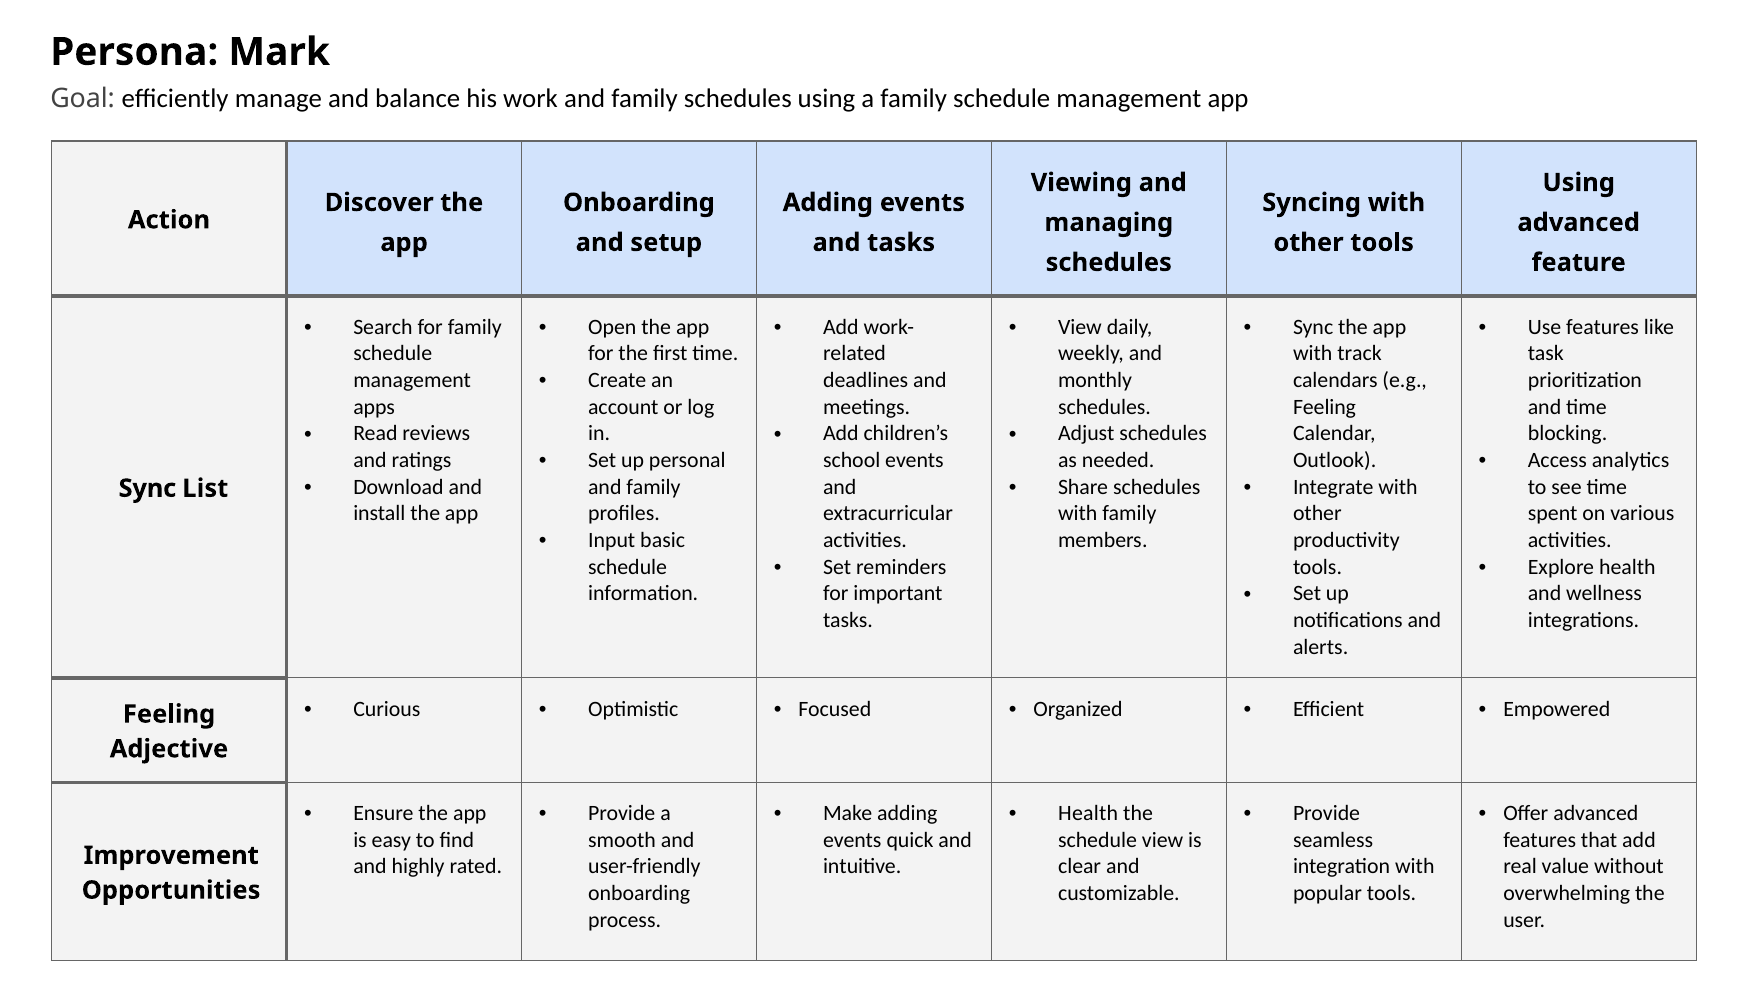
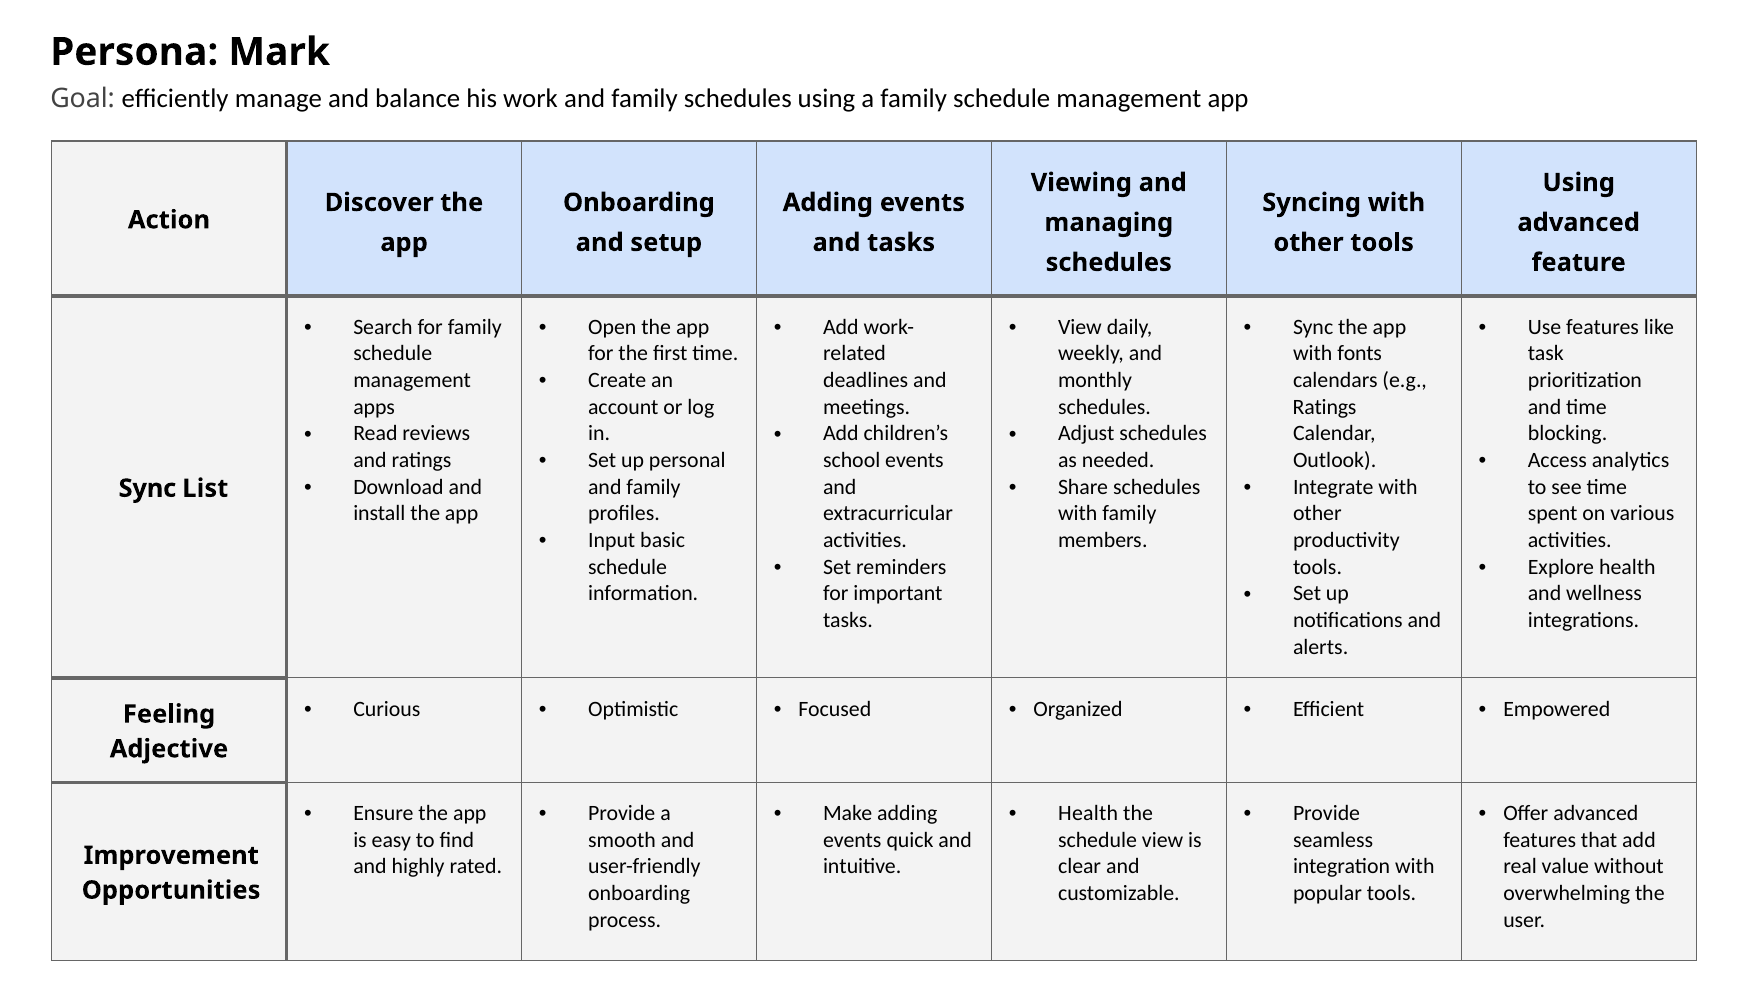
track: track -> fonts
Feeling at (1325, 407): Feeling -> Ratings
